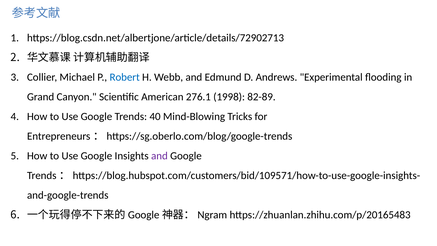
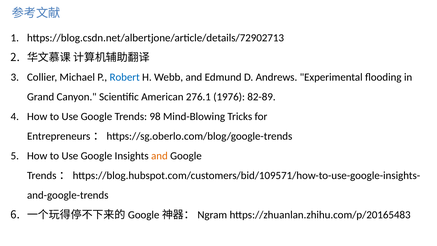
1998: 1998 -> 1976
40: 40 -> 98
and at (159, 156) colour: purple -> orange
